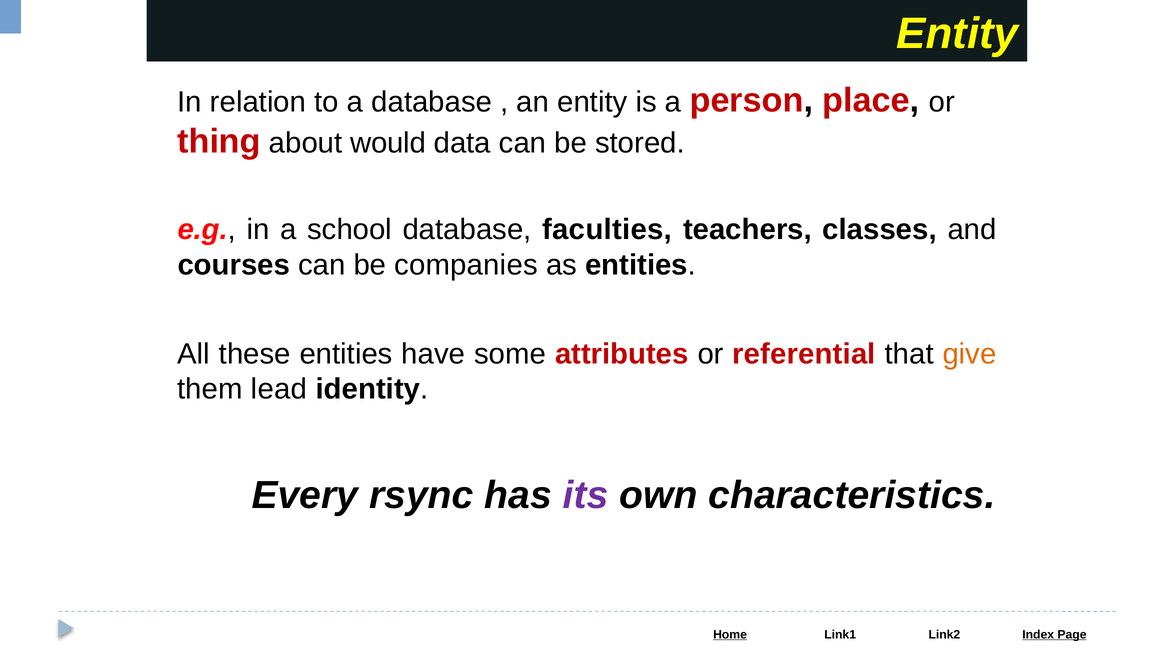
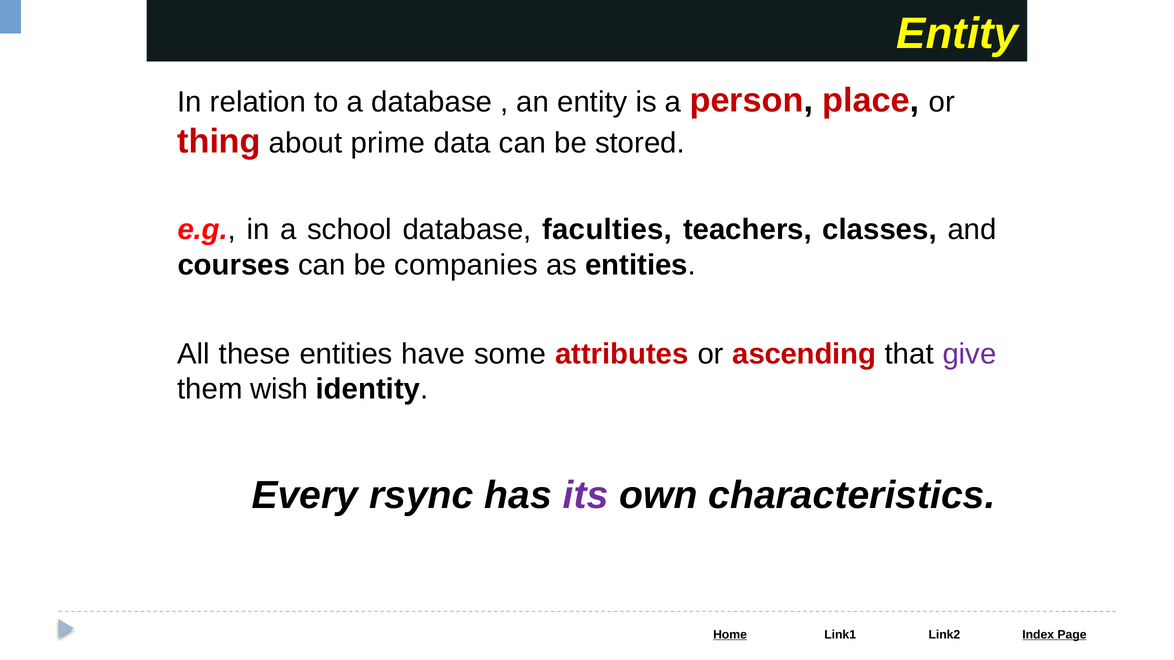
would: would -> prime
referential: referential -> ascending
give colour: orange -> purple
lead: lead -> wish
